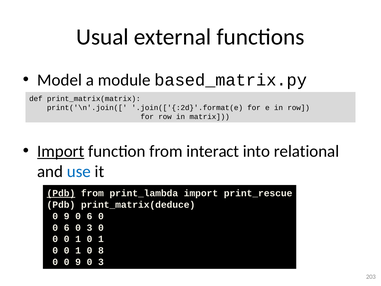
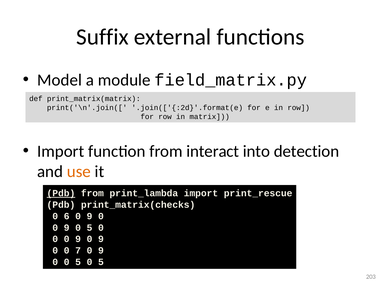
Usual: Usual -> Suffix
based_matrix.py: based_matrix.py -> field_matrix.py
Import at (61, 151) underline: present -> none
relational: relational -> detection
use colour: blue -> orange
print_matrix(deduce: print_matrix(deduce -> print_matrix(checks
9 at (67, 216): 9 -> 6
6 at (90, 216): 6 -> 9
6 at (67, 227): 6 -> 9
3 at (90, 227): 3 -> 5
1 at (78, 239): 1 -> 9
1 at (101, 239): 1 -> 9
1 at (78, 250): 1 -> 7
8 at (101, 250): 8 -> 9
0 0 9: 9 -> 5
3 at (101, 262): 3 -> 5
